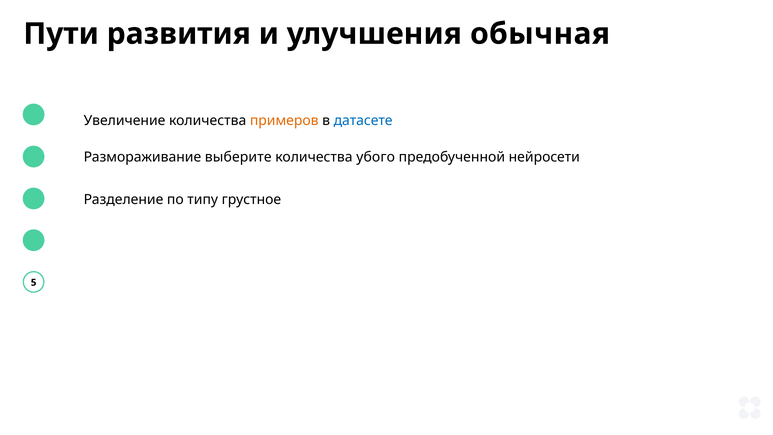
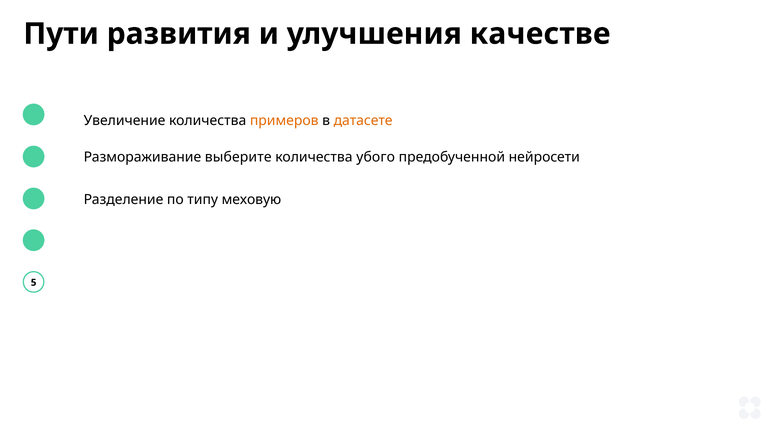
обычная: обычная -> качестве
датасете colour: blue -> orange
грустное: грустное -> меховую
